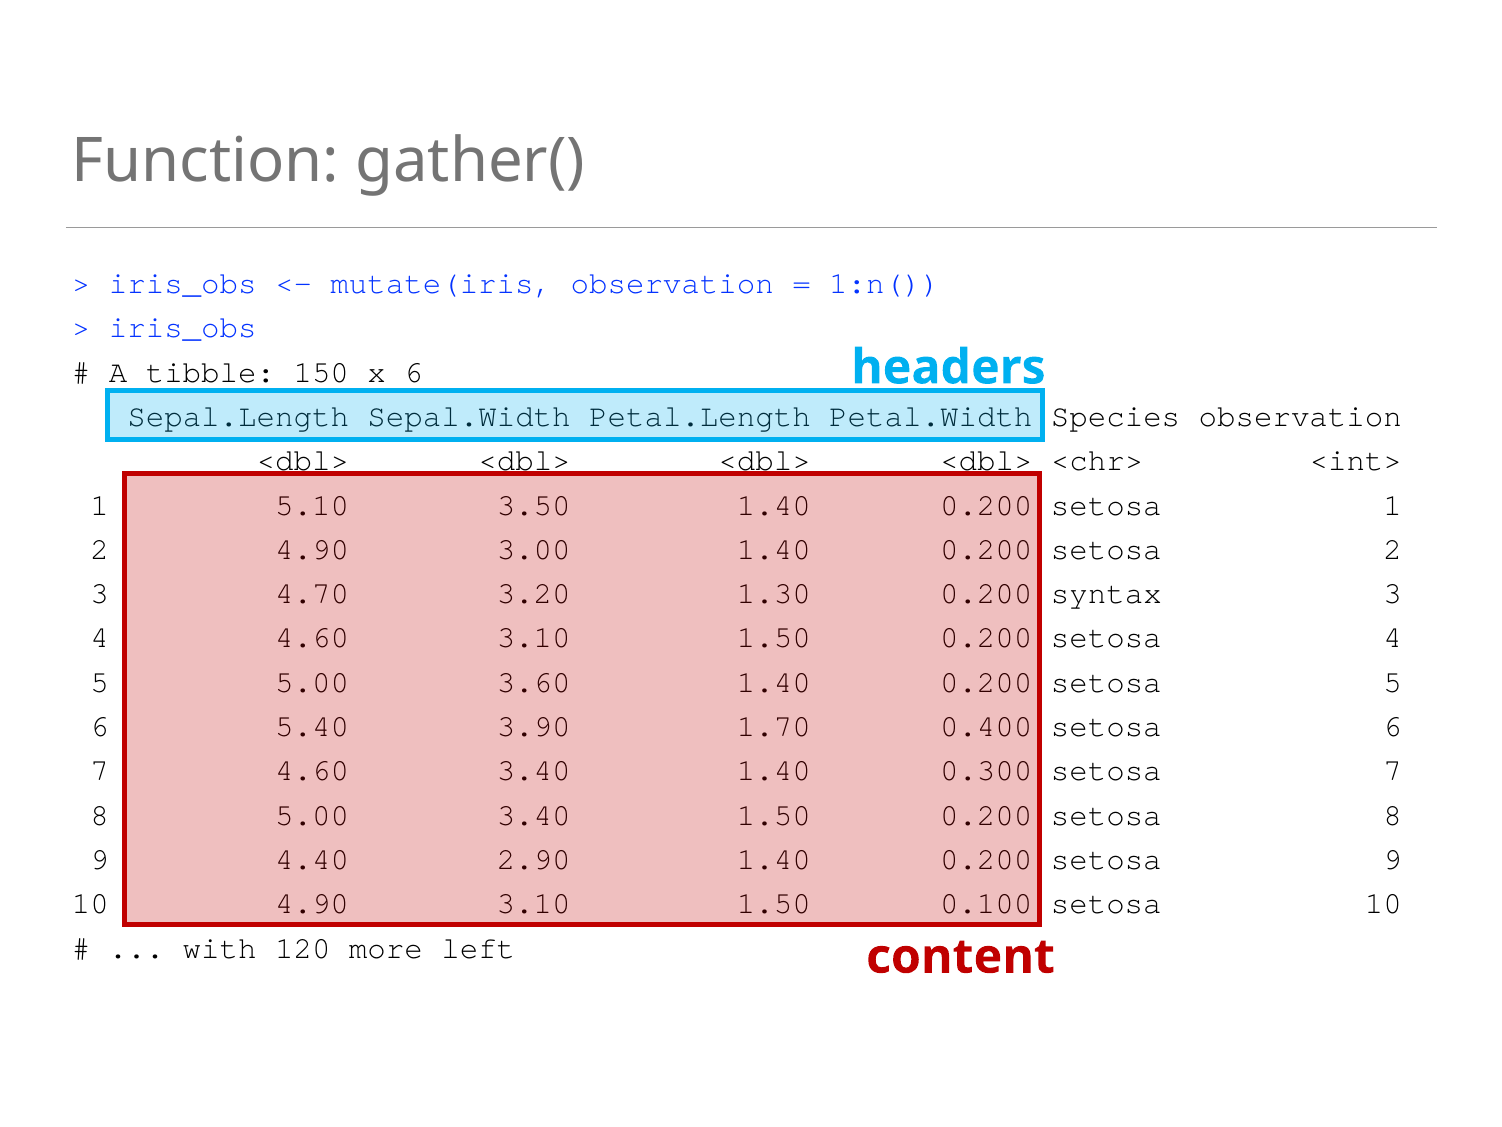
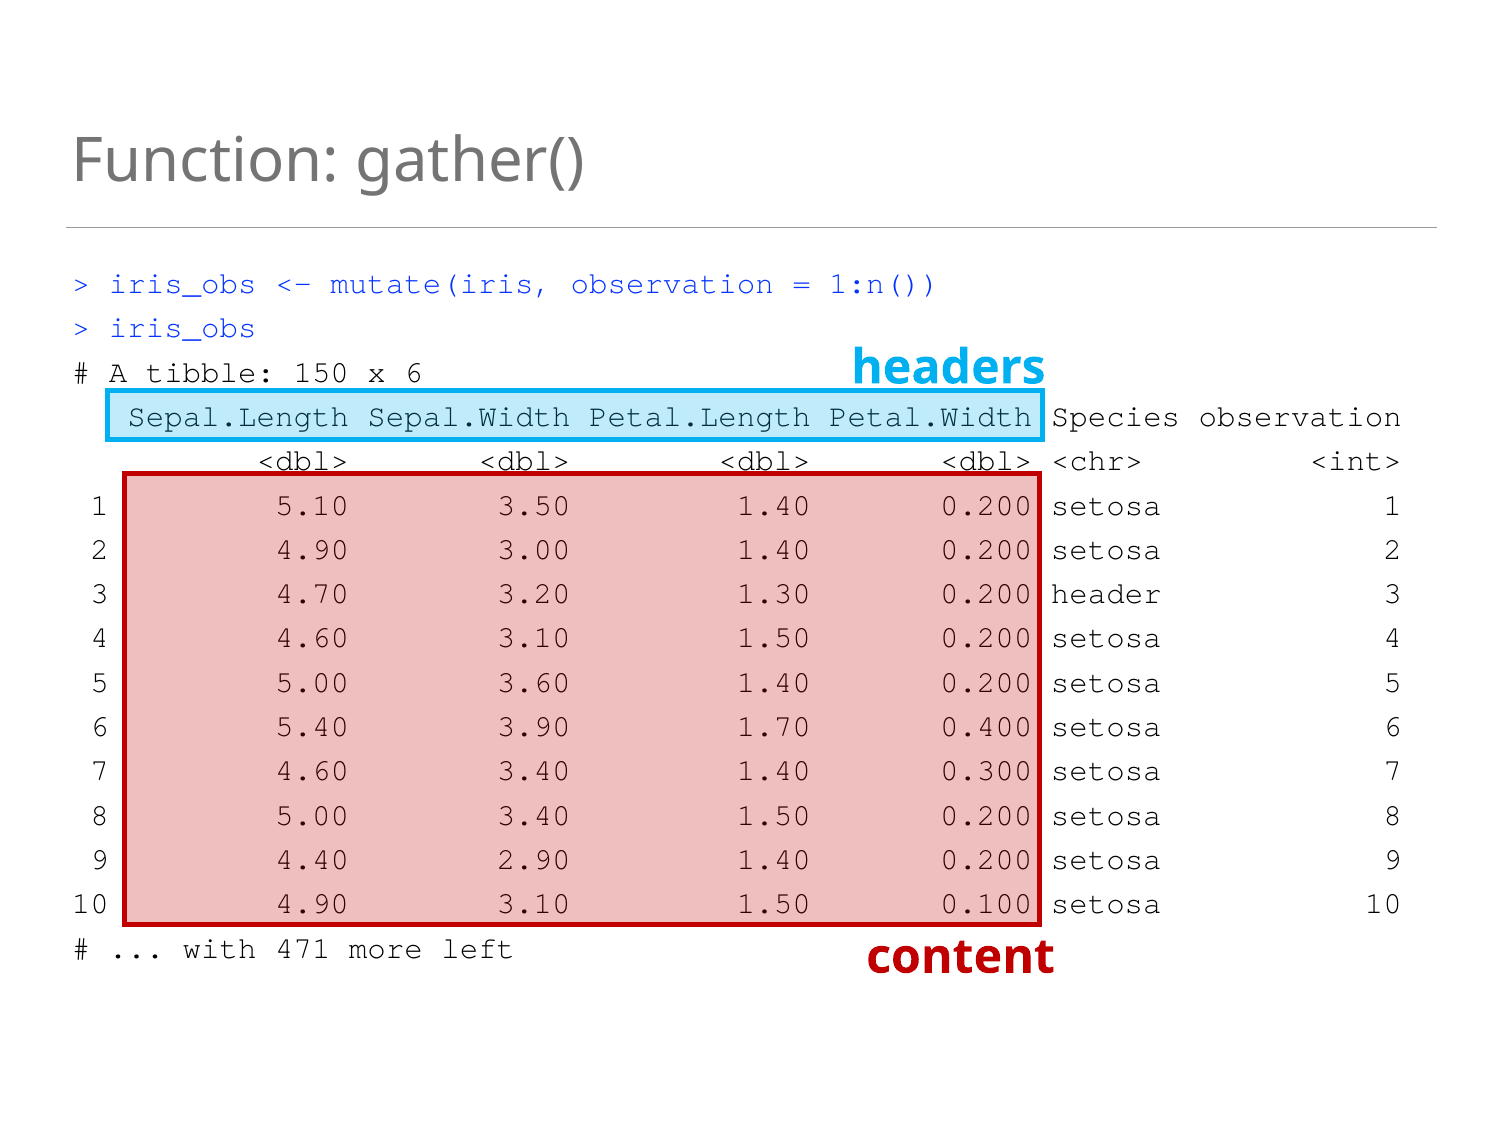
syntax: syntax -> header
120: 120 -> 471
